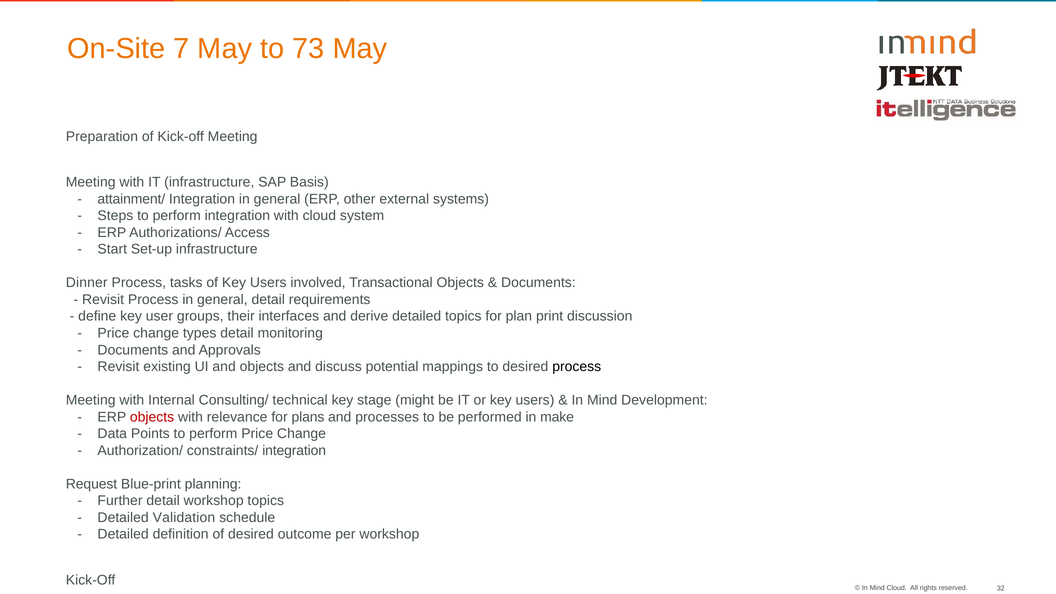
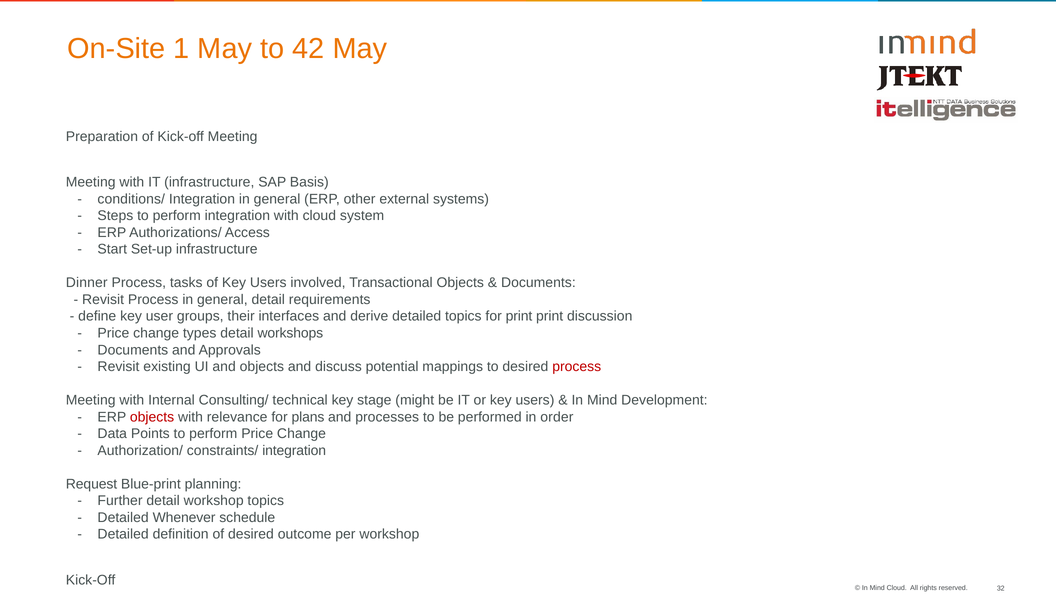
7: 7 -> 1
73: 73 -> 42
attainment/: attainment/ -> conditions/
for plan: plan -> print
monitoring: monitoring -> workshops
process at (577, 367) colour: black -> red
make: make -> order
Validation: Validation -> Whenever
